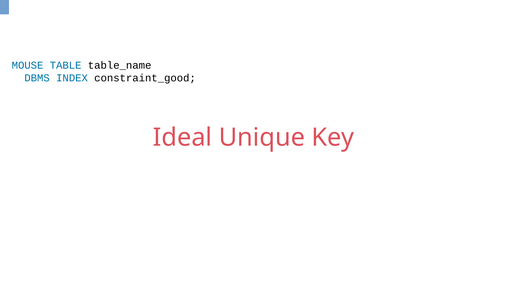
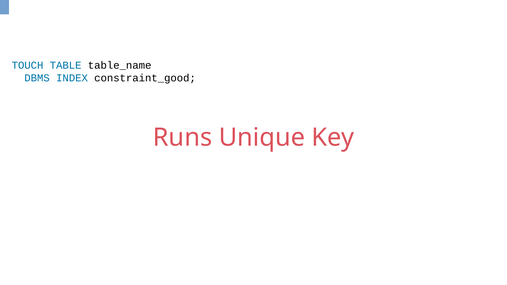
MOUSE: MOUSE -> TOUCH
Ideal: Ideal -> Runs
